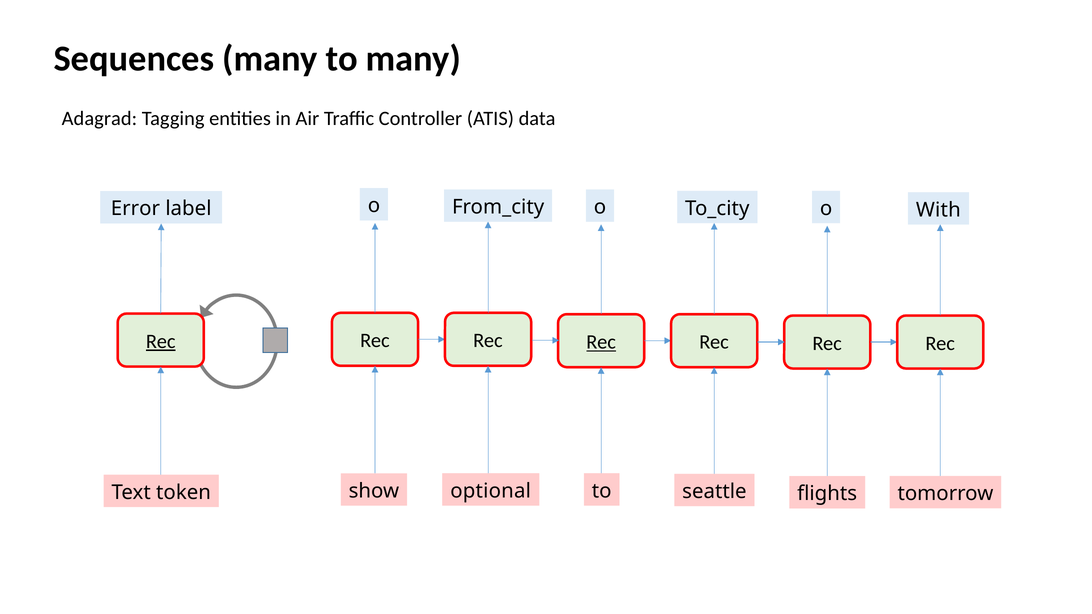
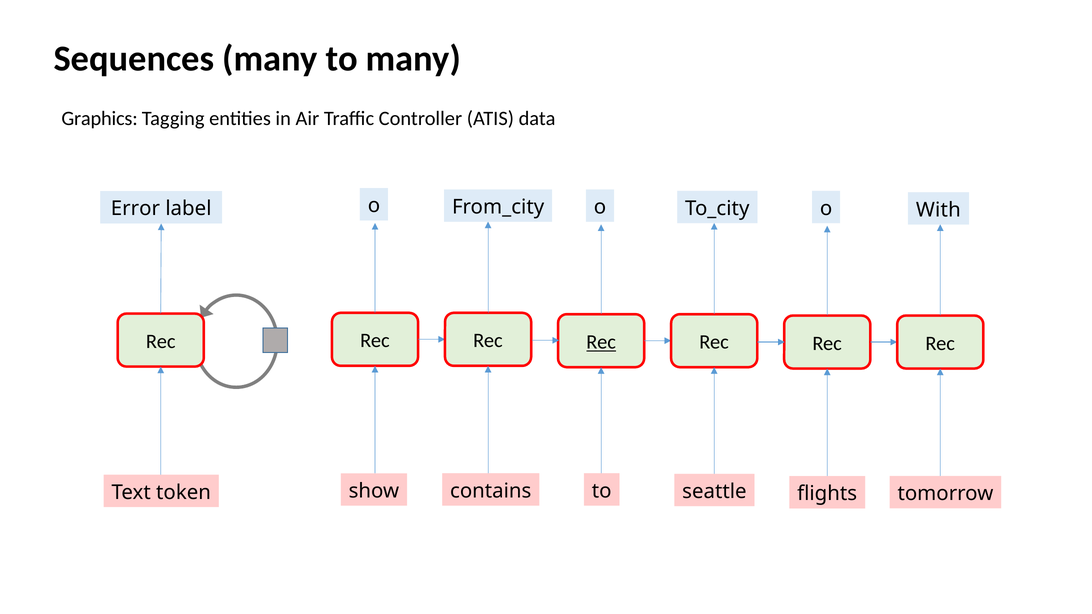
Adagrad: Adagrad -> Graphics
Rec at (161, 342) underline: present -> none
optional: optional -> contains
